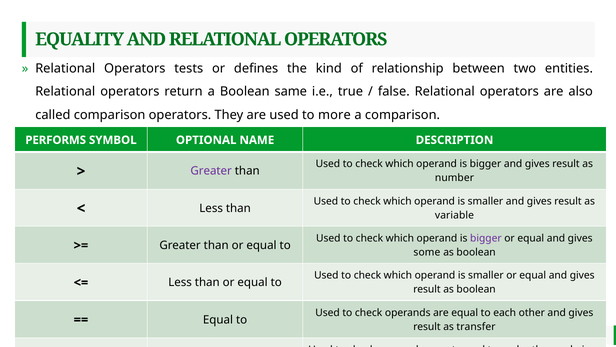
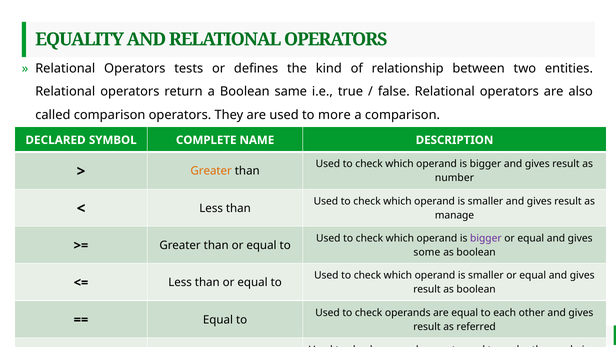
PERFORMS: PERFORMS -> DECLARED
OPTIONAL: OPTIONAL -> COMPLETE
Greater at (211, 171) colour: purple -> orange
variable: variable -> manage
transfer: transfer -> referred
